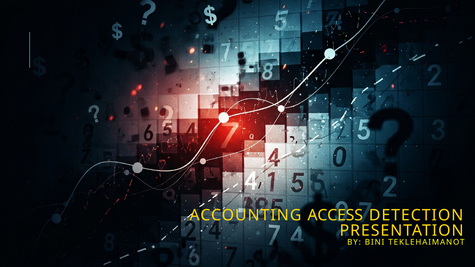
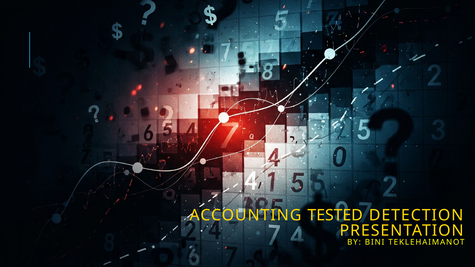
ACCESS: ACCESS -> TESTED
